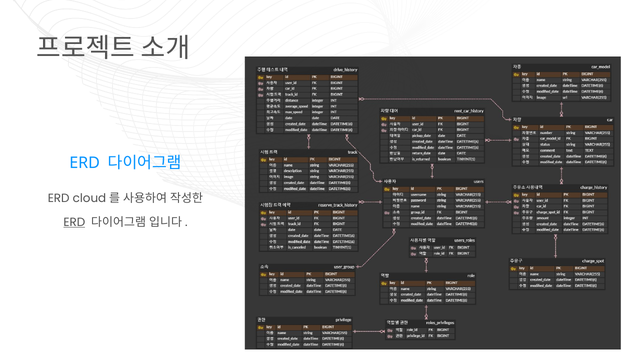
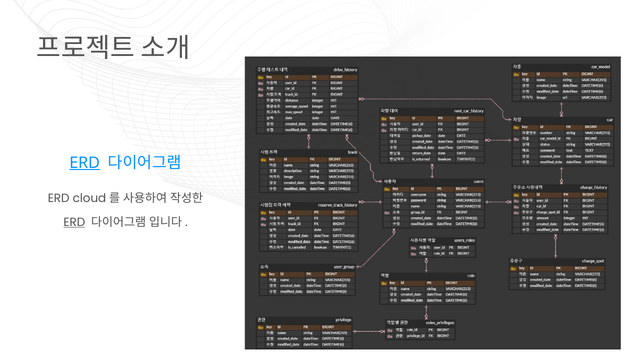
ERD at (85, 163) underline: none -> present
